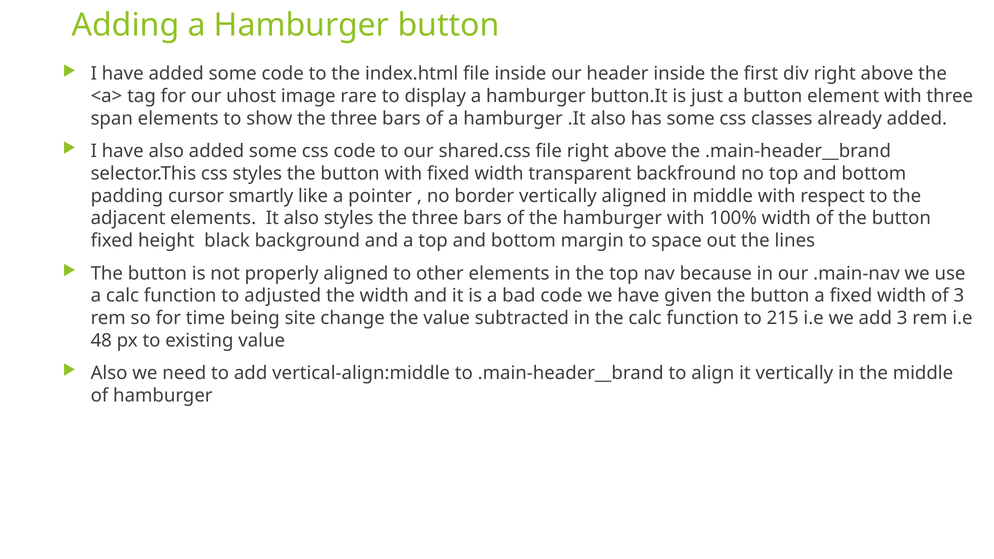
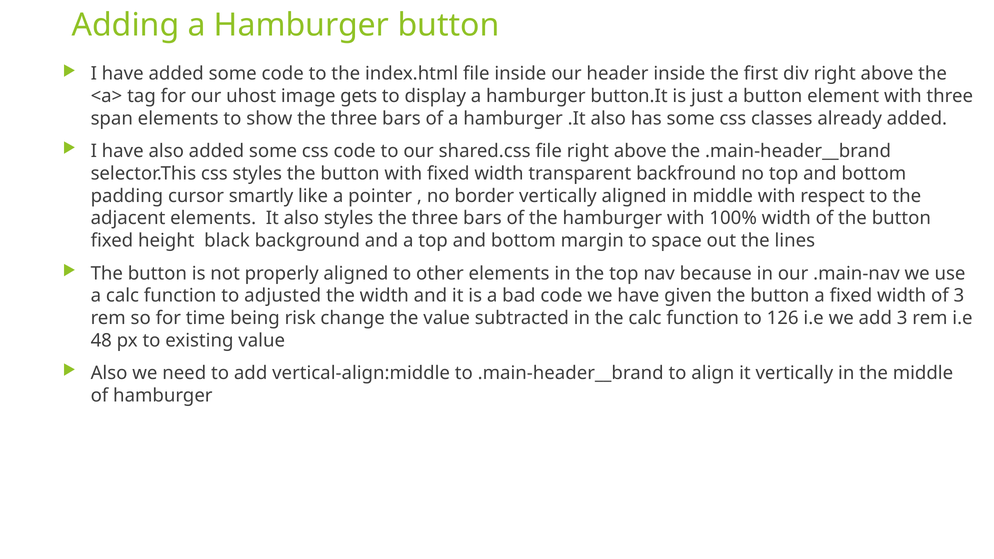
rare: rare -> gets
site: site -> risk
215: 215 -> 126
